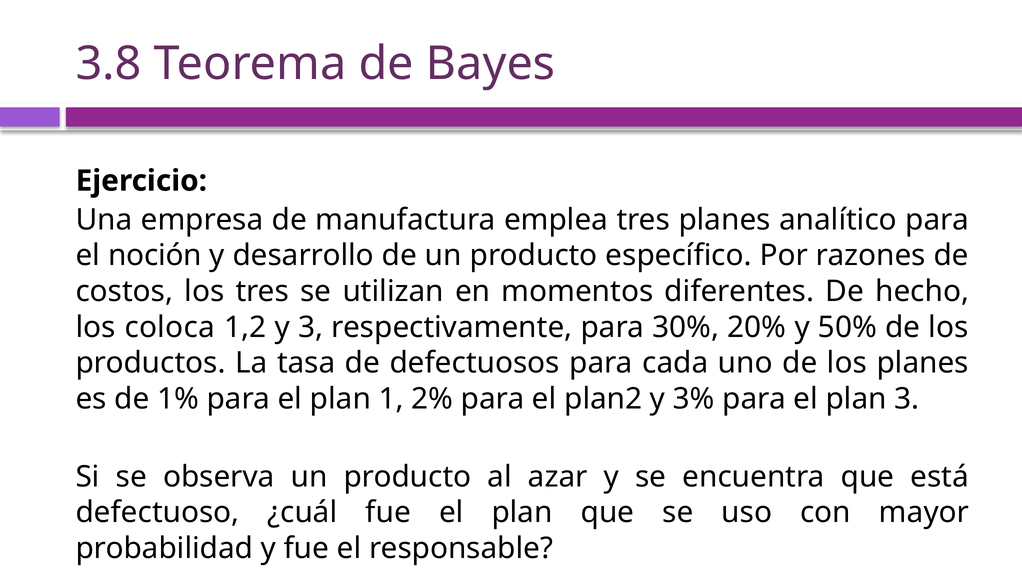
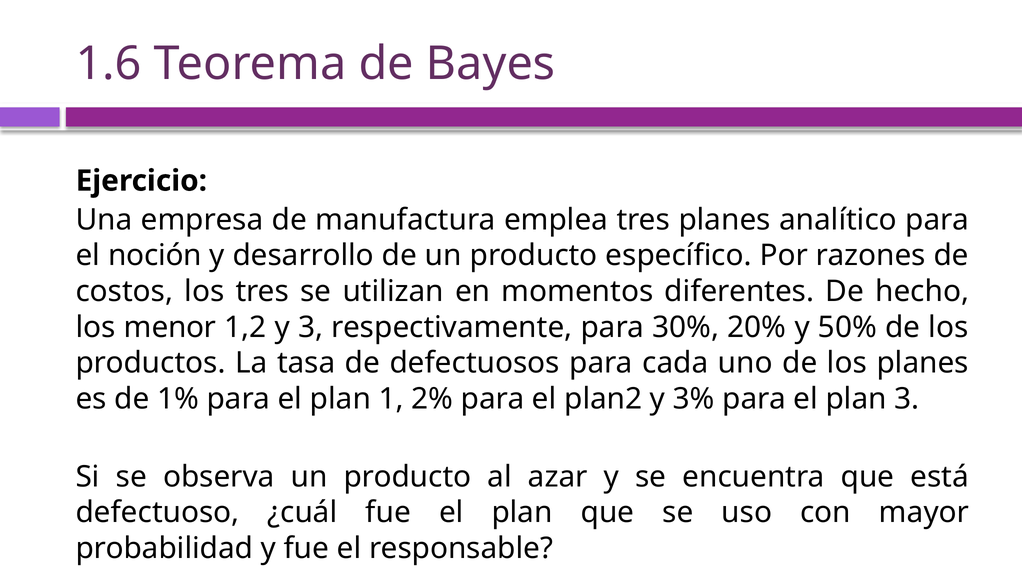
3.8: 3.8 -> 1.6
coloca: coloca -> menor
